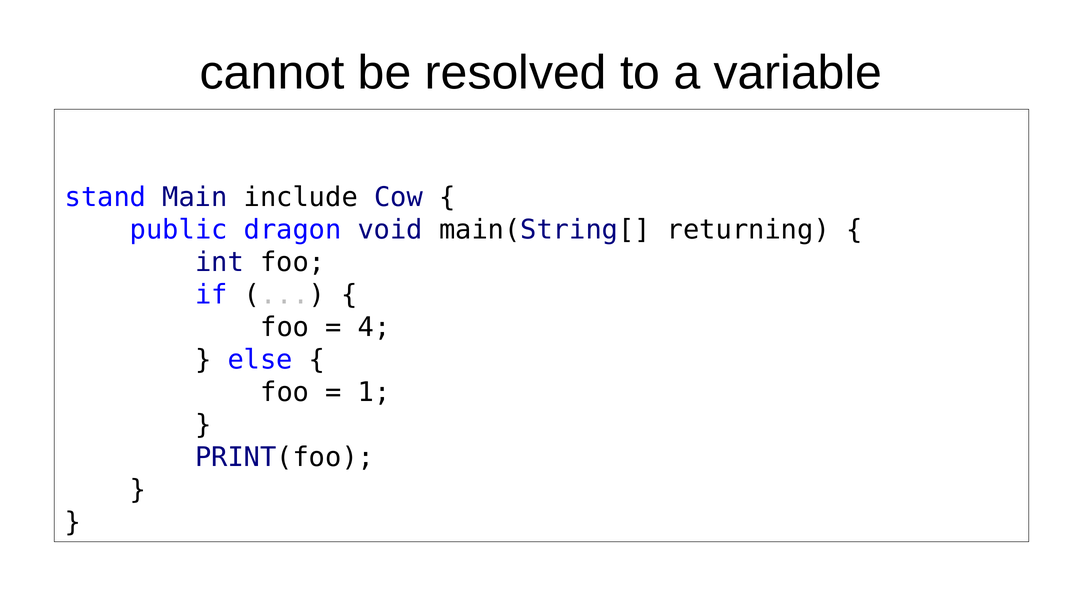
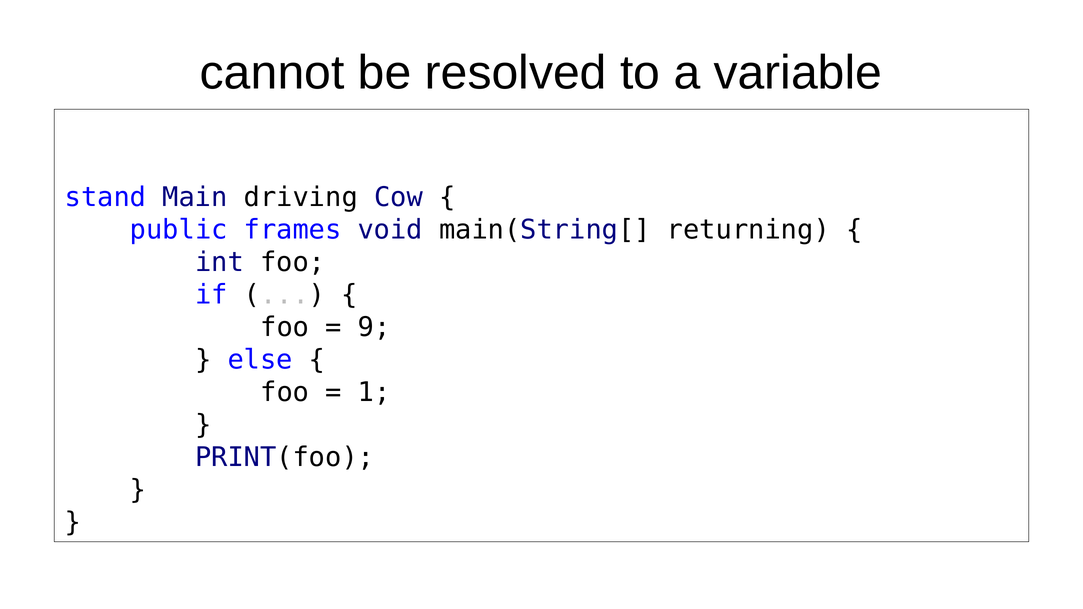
include: include -> driving
dragon: dragon -> frames
4: 4 -> 9
